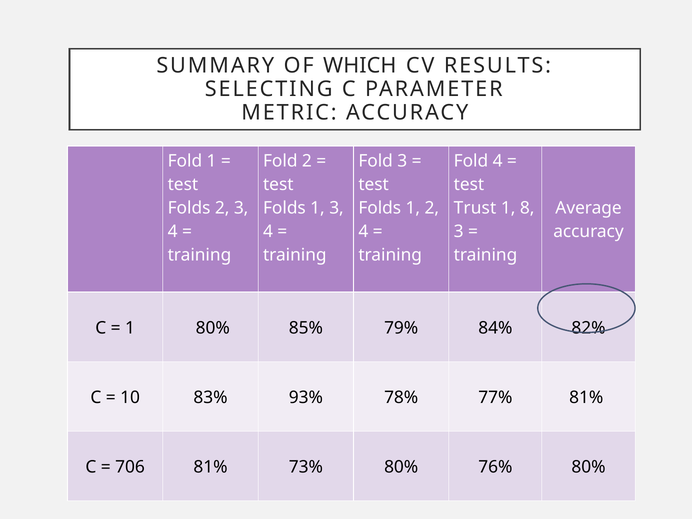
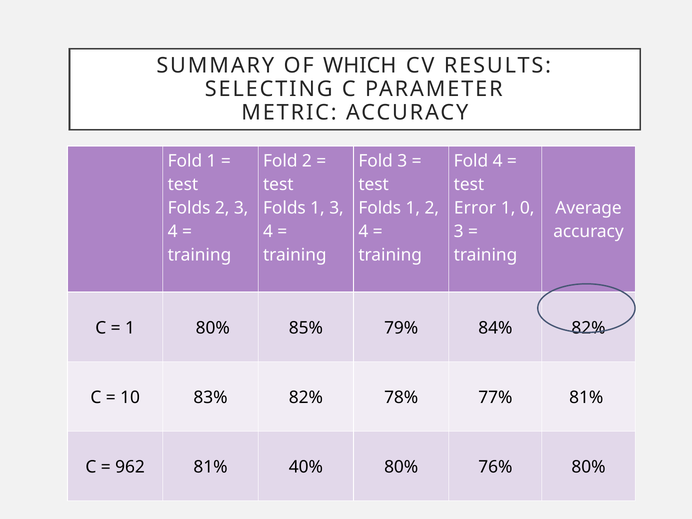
Trust: Trust -> Error
8: 8 -> 0
83% 93%: 93% -> 82%
706: 706 -> 962
73%: 73% -> 40%
